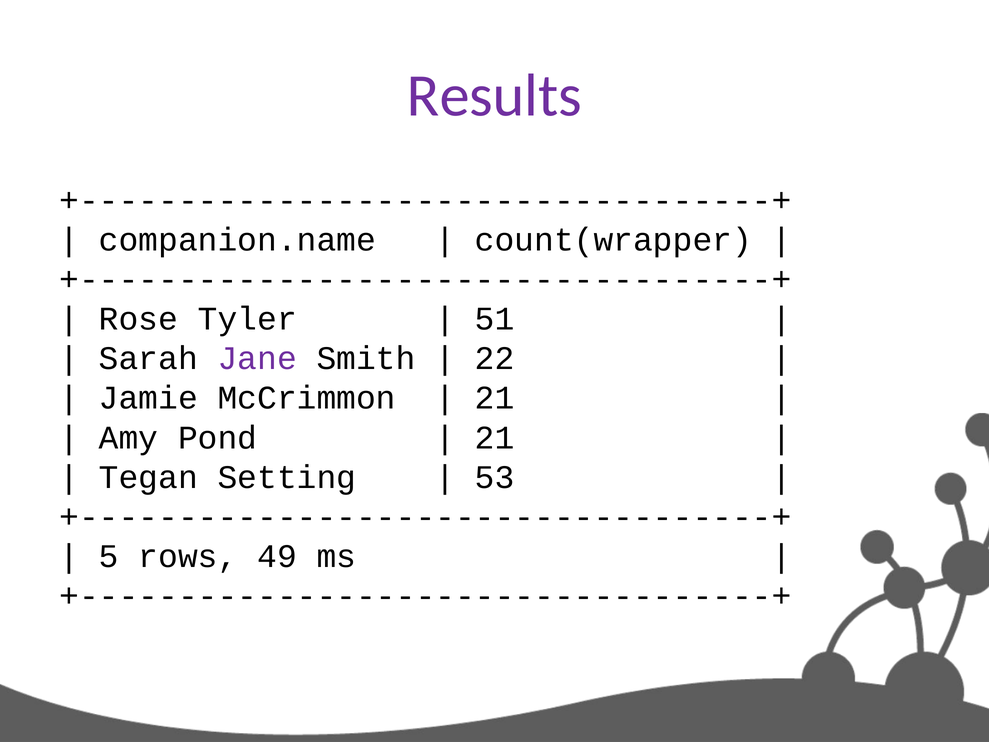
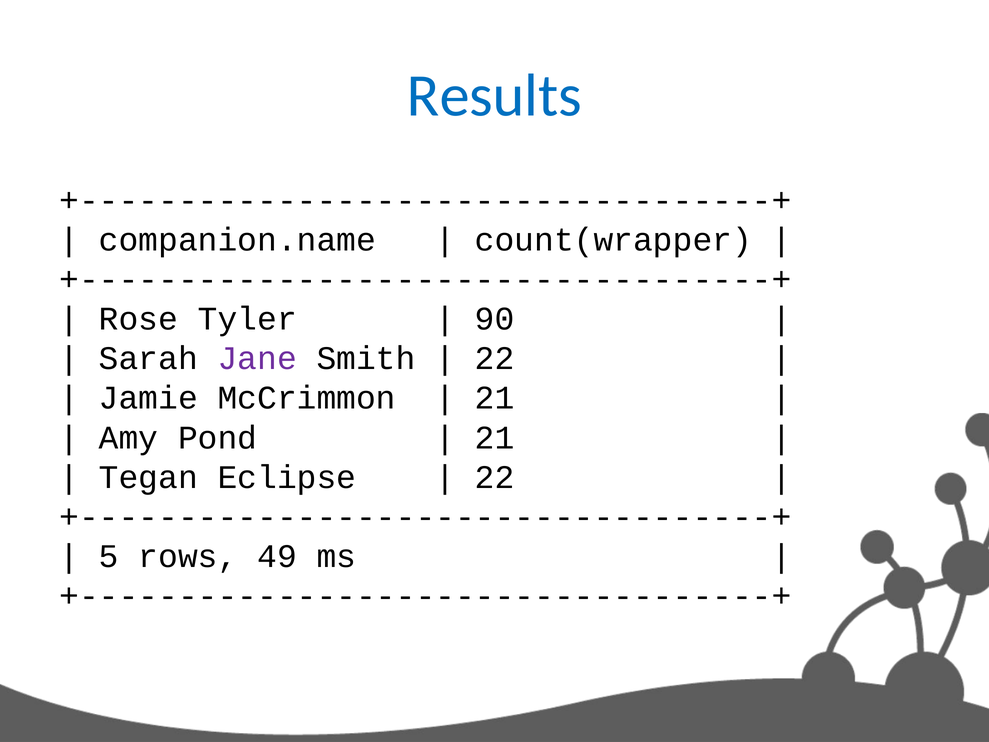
Results colour: purple -> blue
51: 51 -> 90
Setting: Setting -> Eclipse
53 at (495, 477): 53 -> 22
